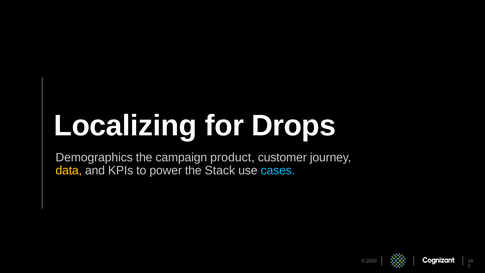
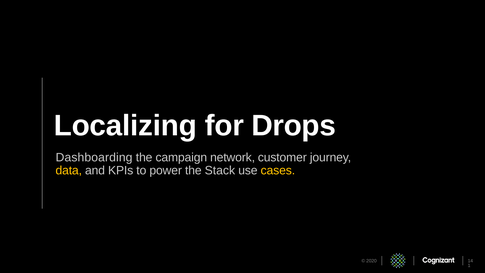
Demographics: Demographics -> Dashboarding
product: product -> network
cases colour: light blue -> yellow
